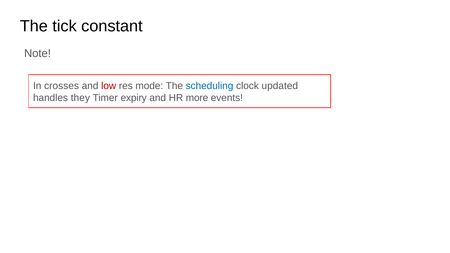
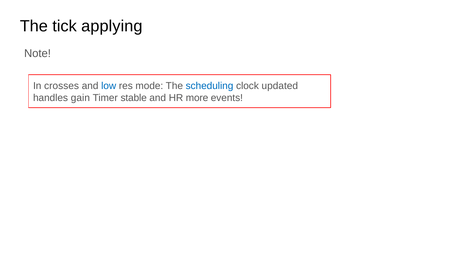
constant: constant -> applying
low colour: red -> blue
they: they -> gain
expiry: expiry -> stable
